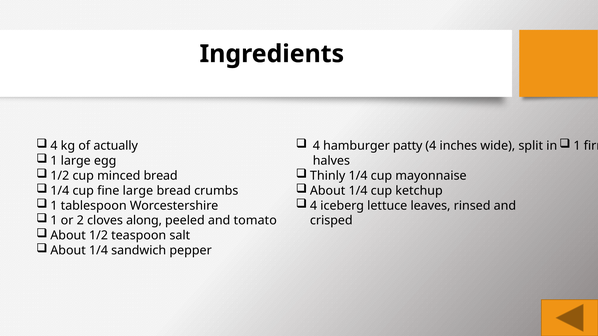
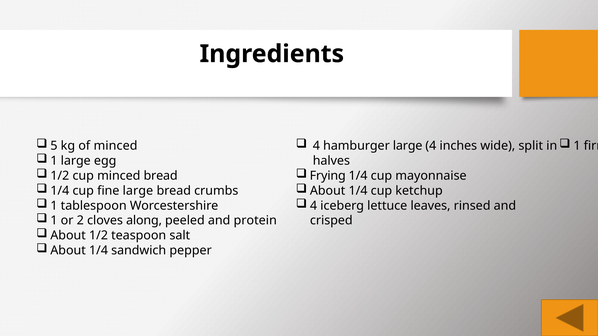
4 at (54, 146): 4 -> 5
of actually: actually -> minced
hamburger patty: patty -> large
Thinly at (328, 176): Thinly -> Frying
and tomato: tomato -> protein
